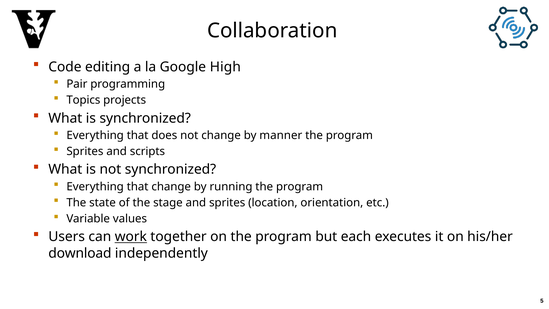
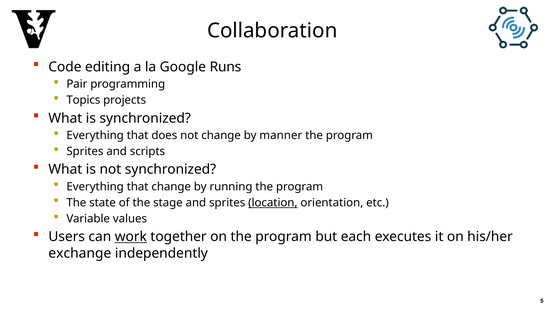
High: High -> Runs
location underline: none -> present
download: download -> exchange
